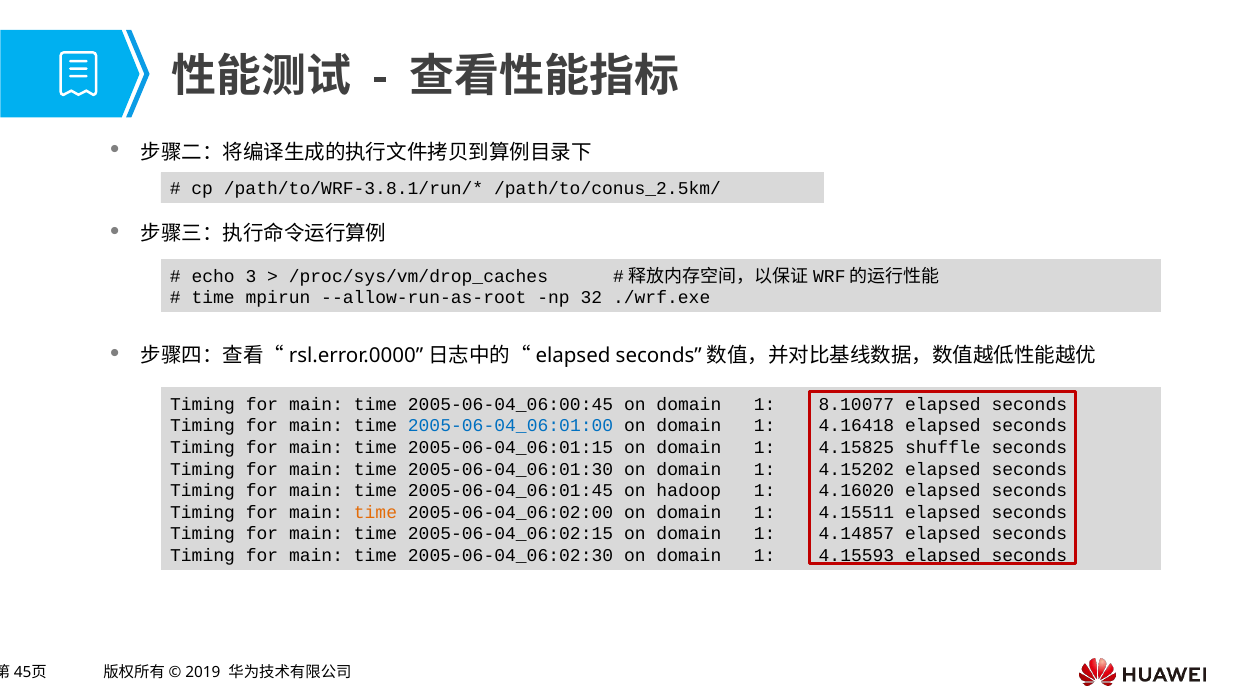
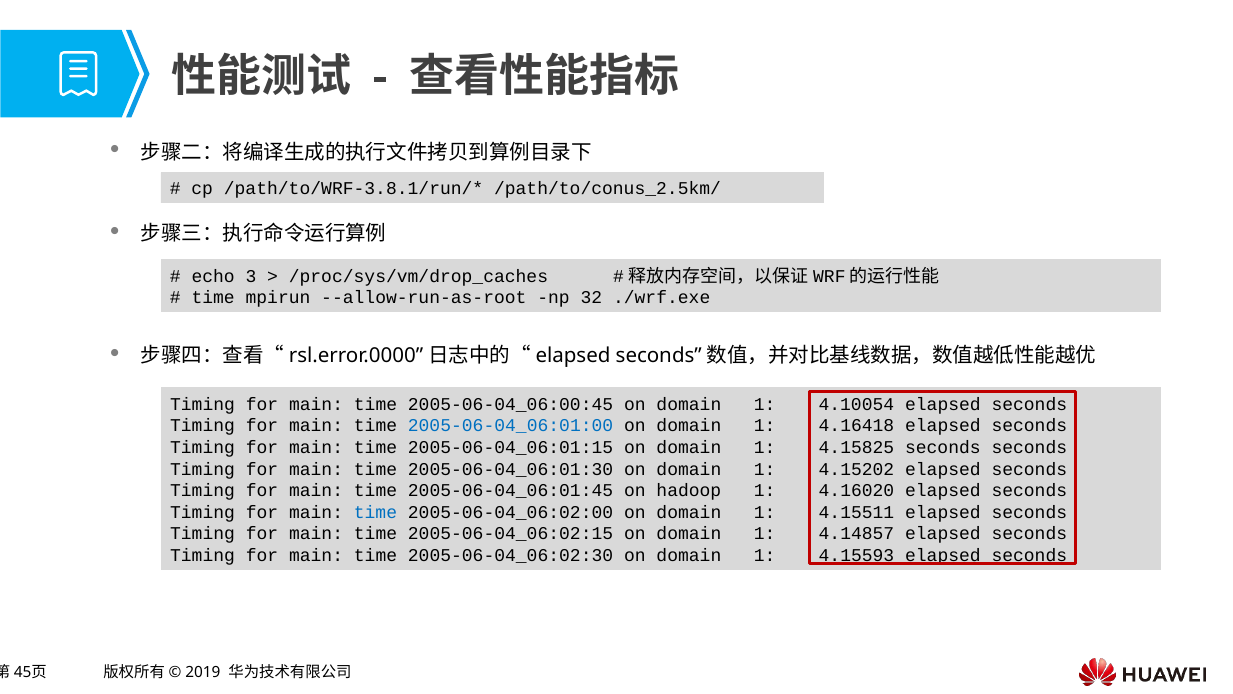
8.10077: 8.10077 -> 4.10054
4.15825 shuffle: shuffle -> seconds
time at (375, 512) colour: orange -> blue
